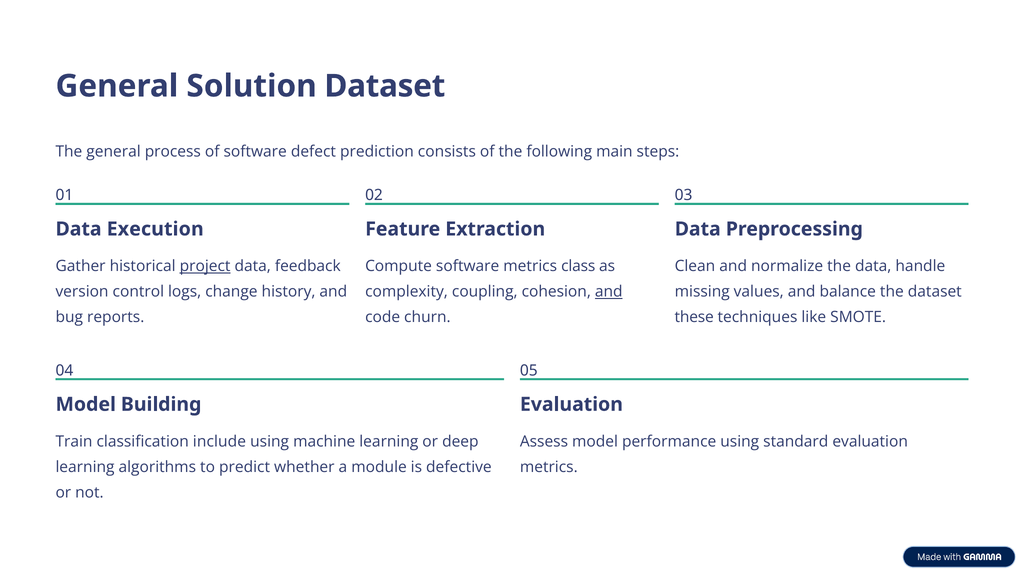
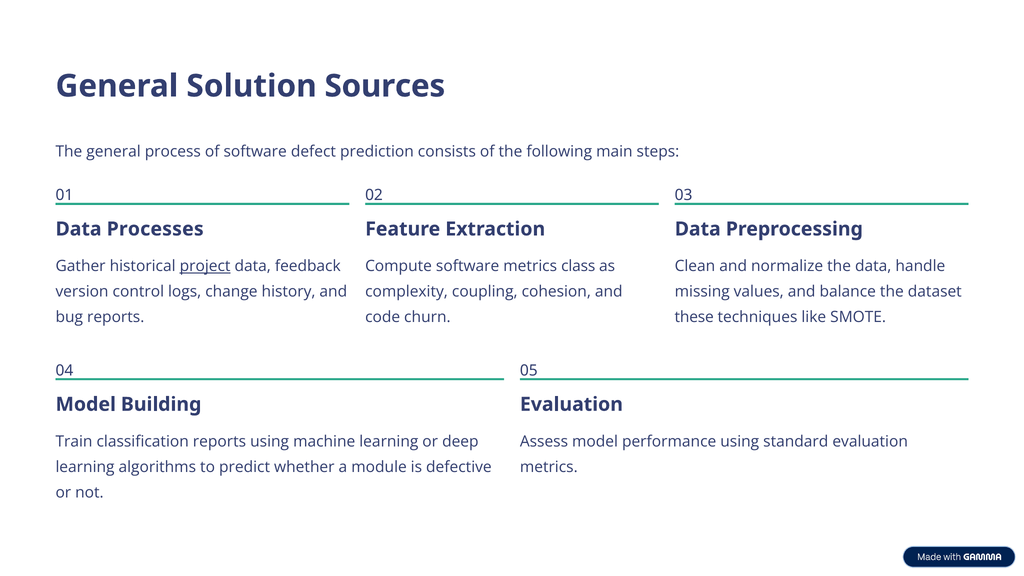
Solution Dataset: Dataset -> Sources
Execution: Execution -> Processes
and at (609, 292) underline: present -> none
classification include: include -> reports
